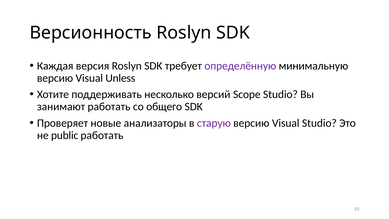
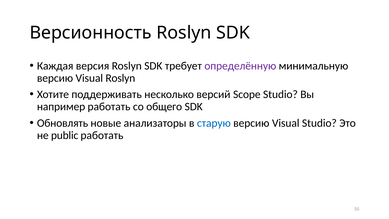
Visual Unless: Unless -> Roslyn
занимают: занимают -> например
Проверяет: Проверяет -> Обновлять
старую colour: purple -> blue
